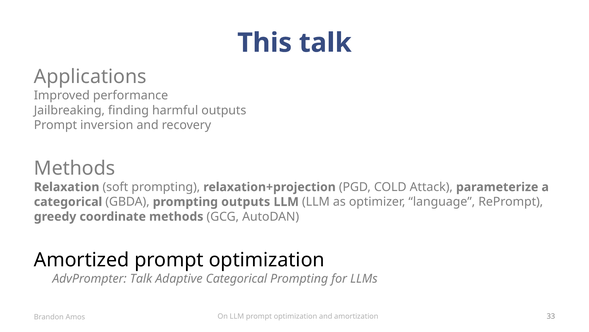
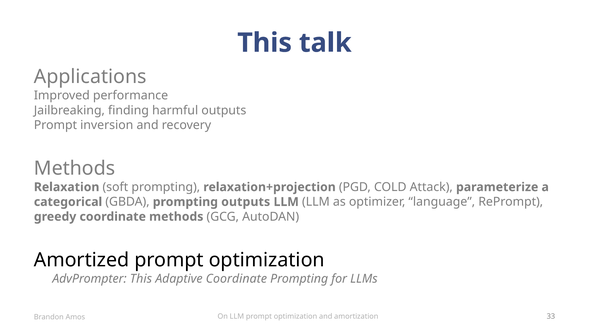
AdvPrompter Talk: Talk -> This
Adaptive Categorical: Categorical -> Coordinate
